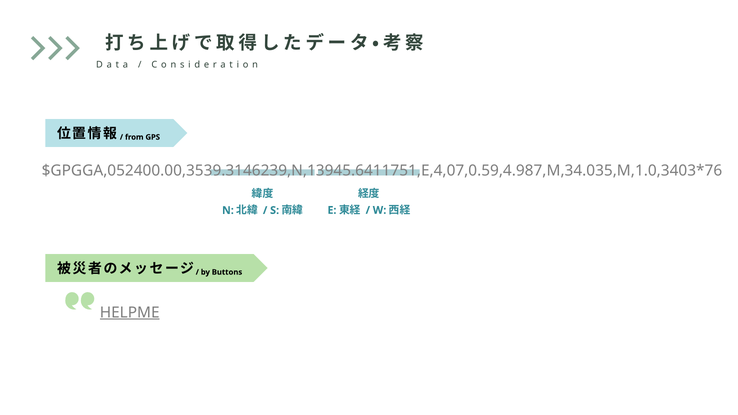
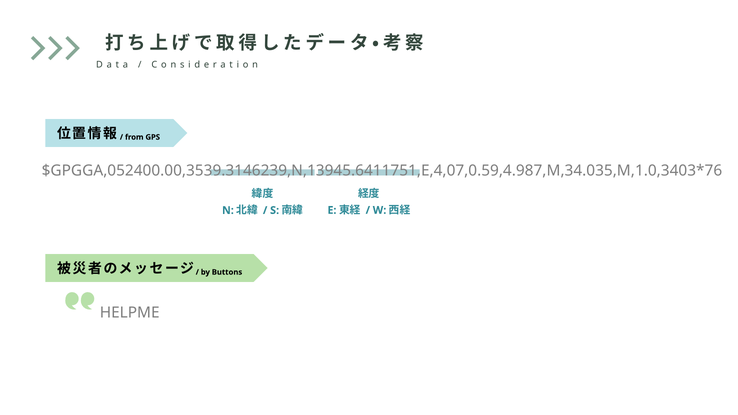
HELPME underline: present -> none
